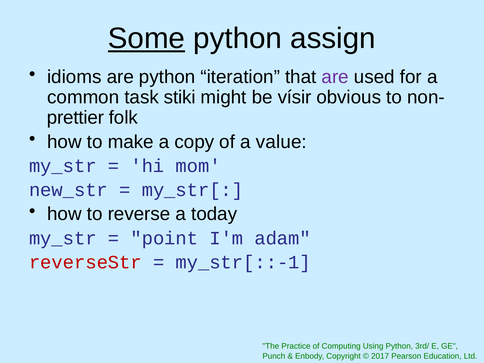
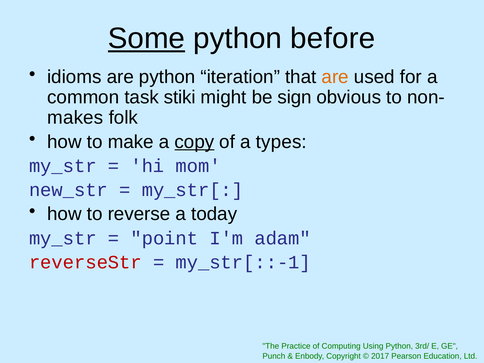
assign: assign -> before
are at (335, 77) colour: purple -> orange
vísir: vísir -> sign
prettier: prettier -> makes
copy underline: none -> present
value: value -> types
